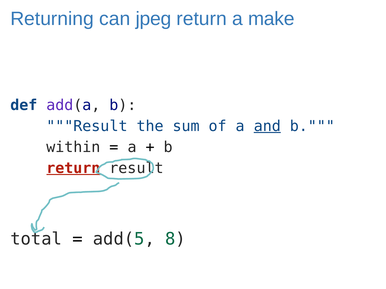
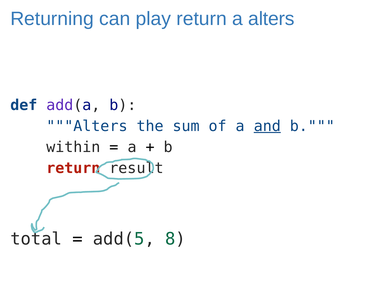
jpeg: jpeg -> play
a make: make -> alters
Result at (87, 126): Result -> Alters
return at (73, 168) underline: present -> none
